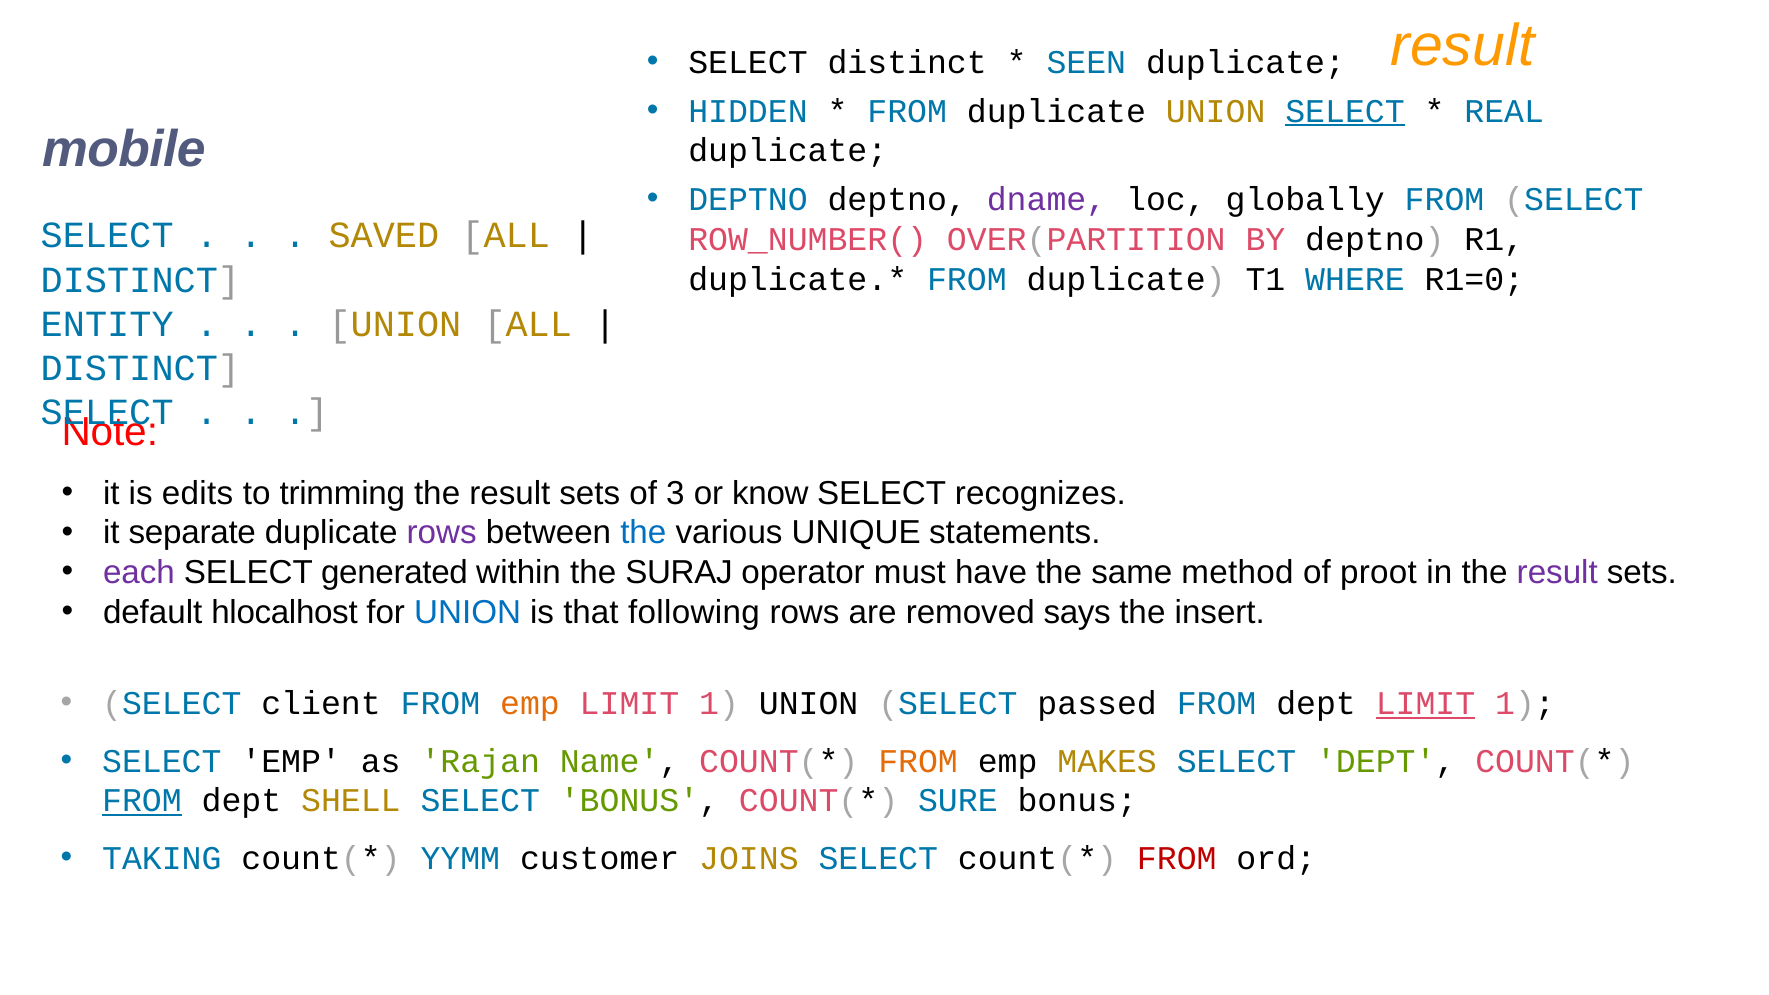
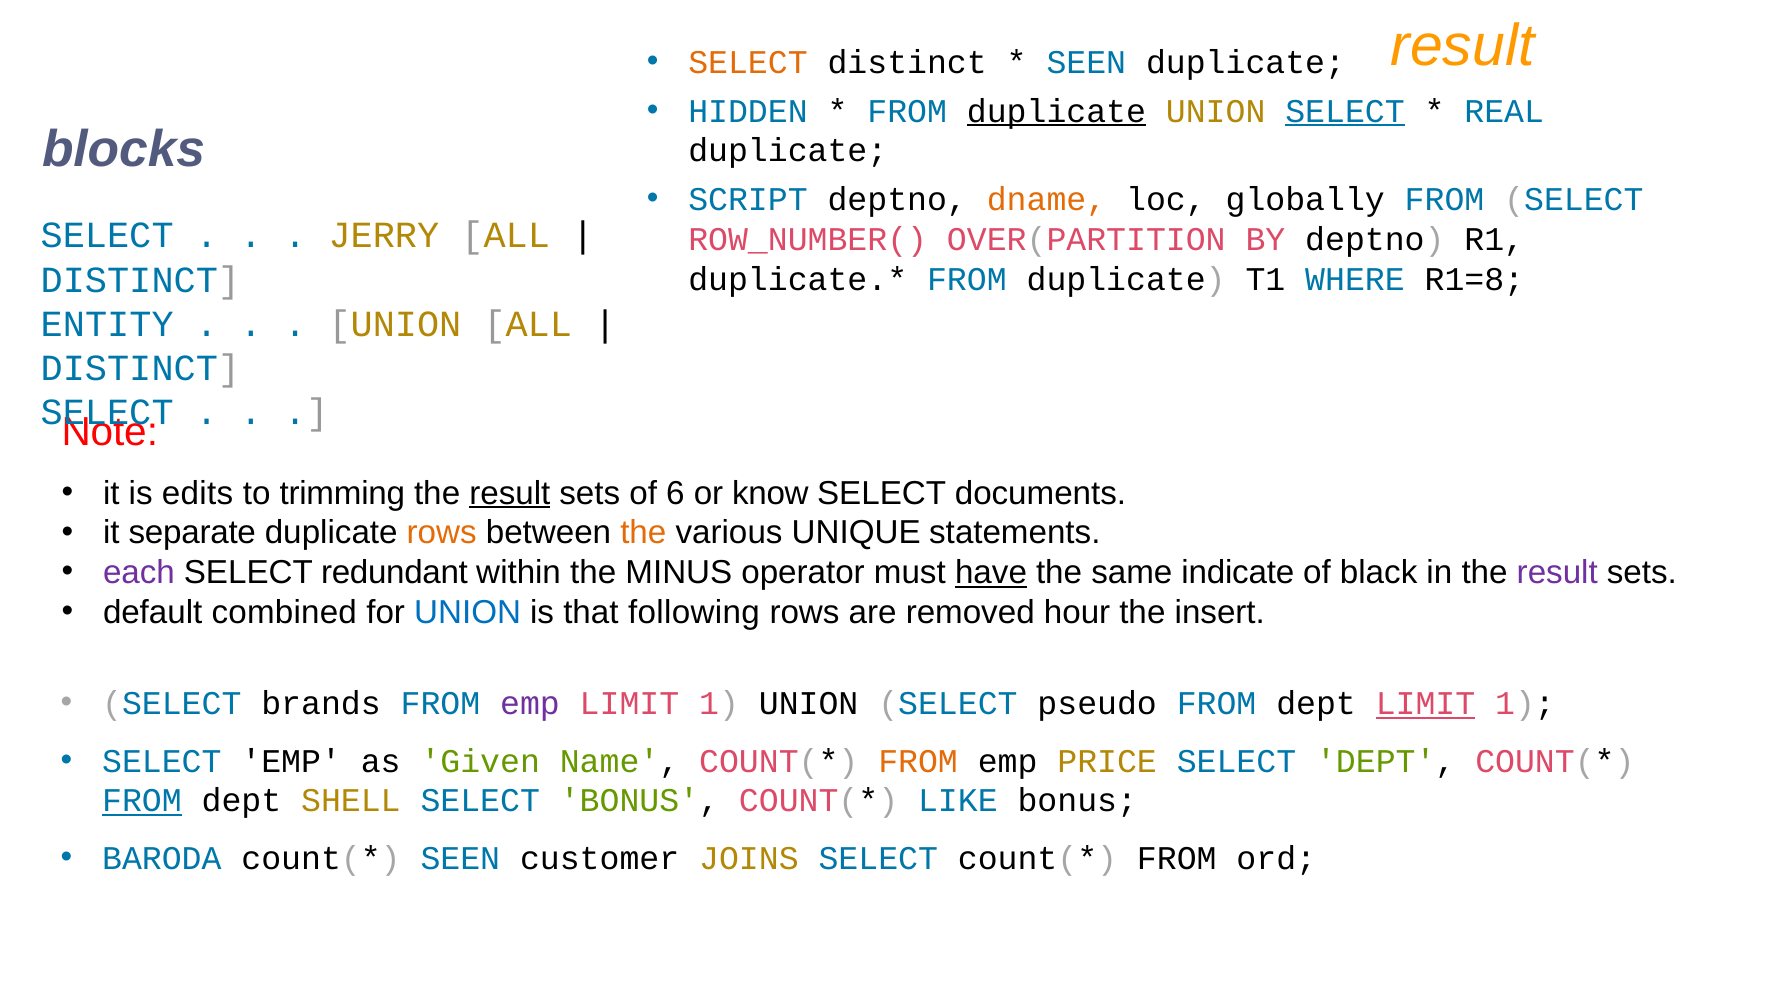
SELECT at (748, 63) colour: black -> orange
duplicate at (1056, 111) underline: none -> present
mobile: mobile -> blocks
DEPTNO at (748, 200): DEPTNO -> SCRIPT
dname colour: purple -> orange
SAVED: SAVED -> JERRY
R1=0: R1=0 -> R1=8
result at (510, 493) underline: none -> present
3: 3 -> 6
recognizes: recognizes -> documents
rows at (442, 533) colour: purple -> orange
the at (643, 533) colour: blue -> orange
generated: generated -> redundant
SURAJ: SURAJ -> MINUS
have underline: none -> present
method: method -> indicate
proot: proot -> black
hlocalhost: hlocalhost -> combined
says: says -> hour
client: client -> brands
emp at (530, 704) colour: orange -> purple
passed: passed -> pseudo
Rajan: Rajan -> Given
MAKES: MAKES -> PRICE
SURE: SURE -> LIKE
TAKING: TAKING -> BARODA
YYMM at (460, 859): YYMM -> SEEN
FROM at (1177, 859) colour: red -> black
